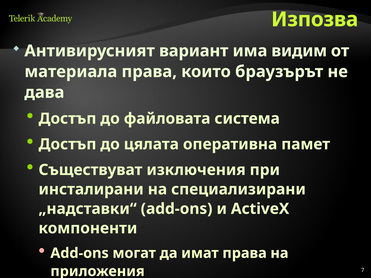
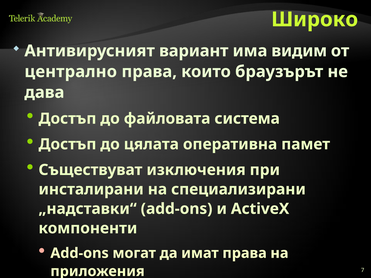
Изпозва: Изпозва -> Широко
материала: материала -> централно
